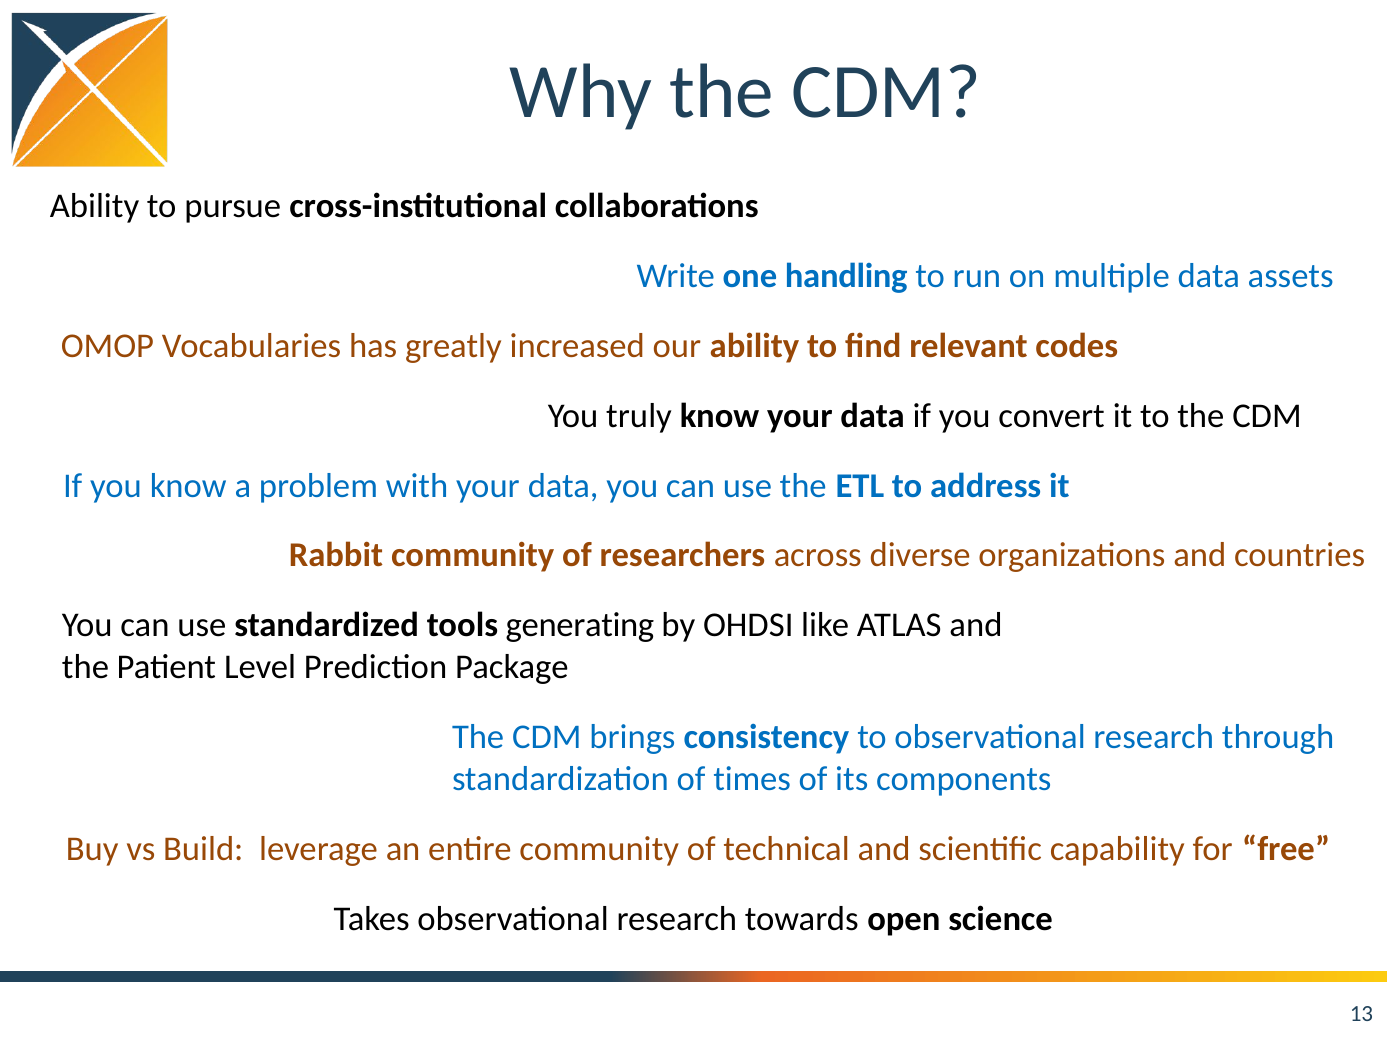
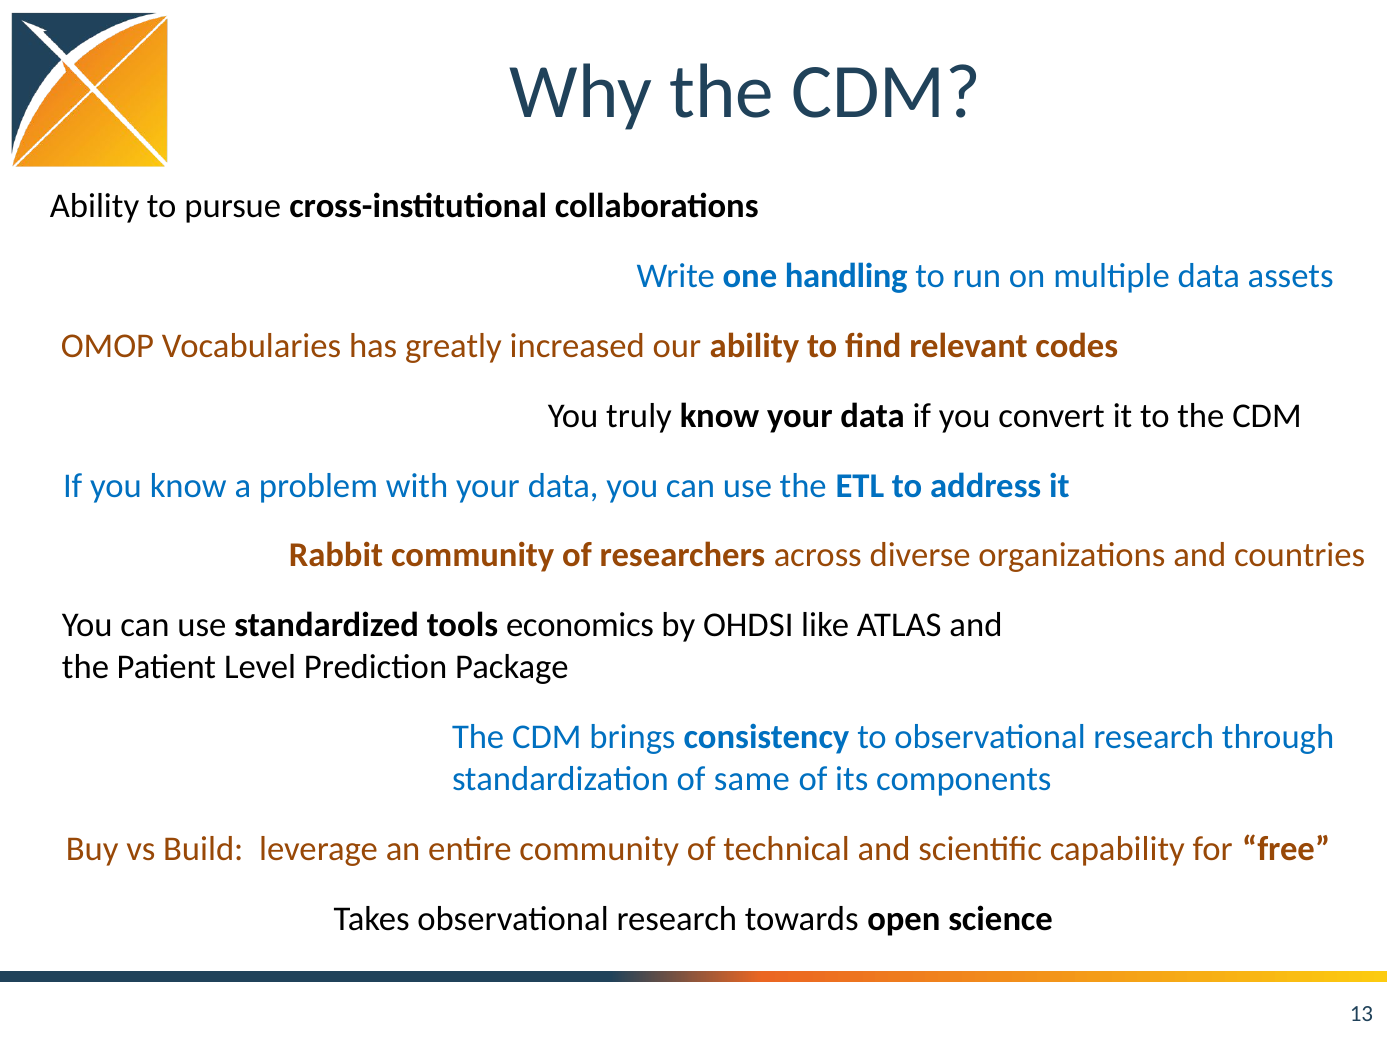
generating: generating -> economics
times: times -> same
